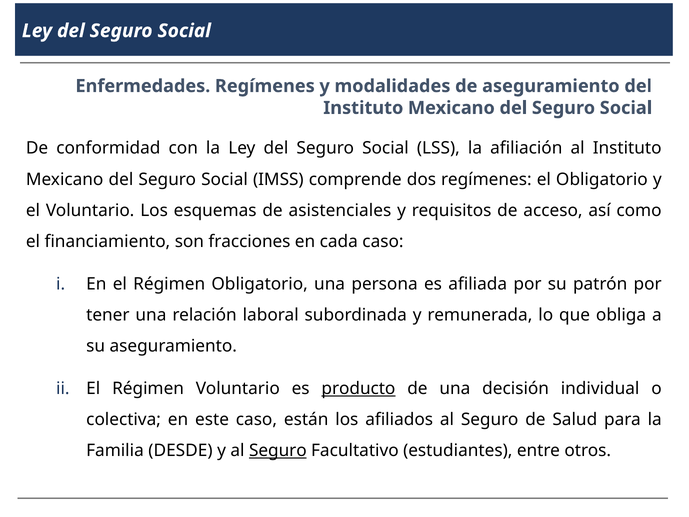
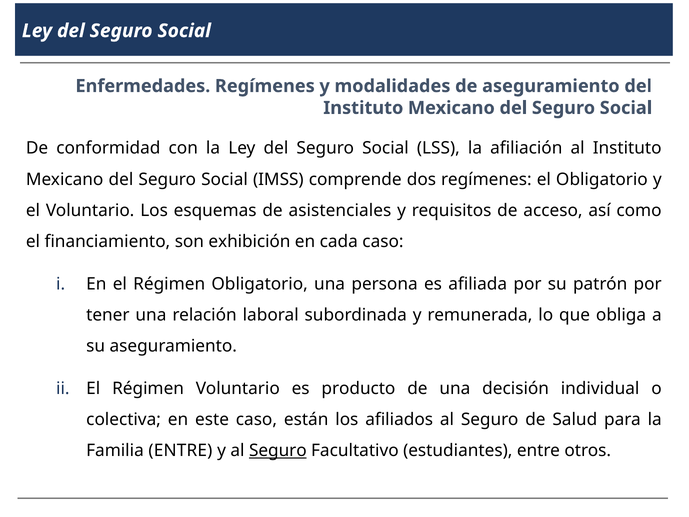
fracciones: fracciones -> exhibición
producto underline: present -> none
Familia DESDE: DESDE -> ENTRE
